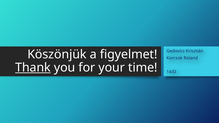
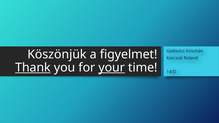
your underline: none -> present
